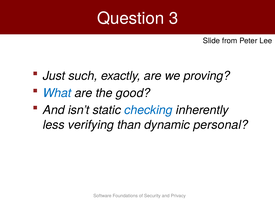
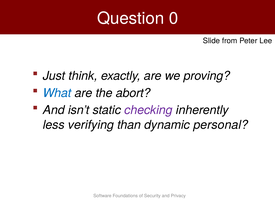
3: 3 -> 0
such: such -> think
good: good -> abort
checking colour: blue -> purple
